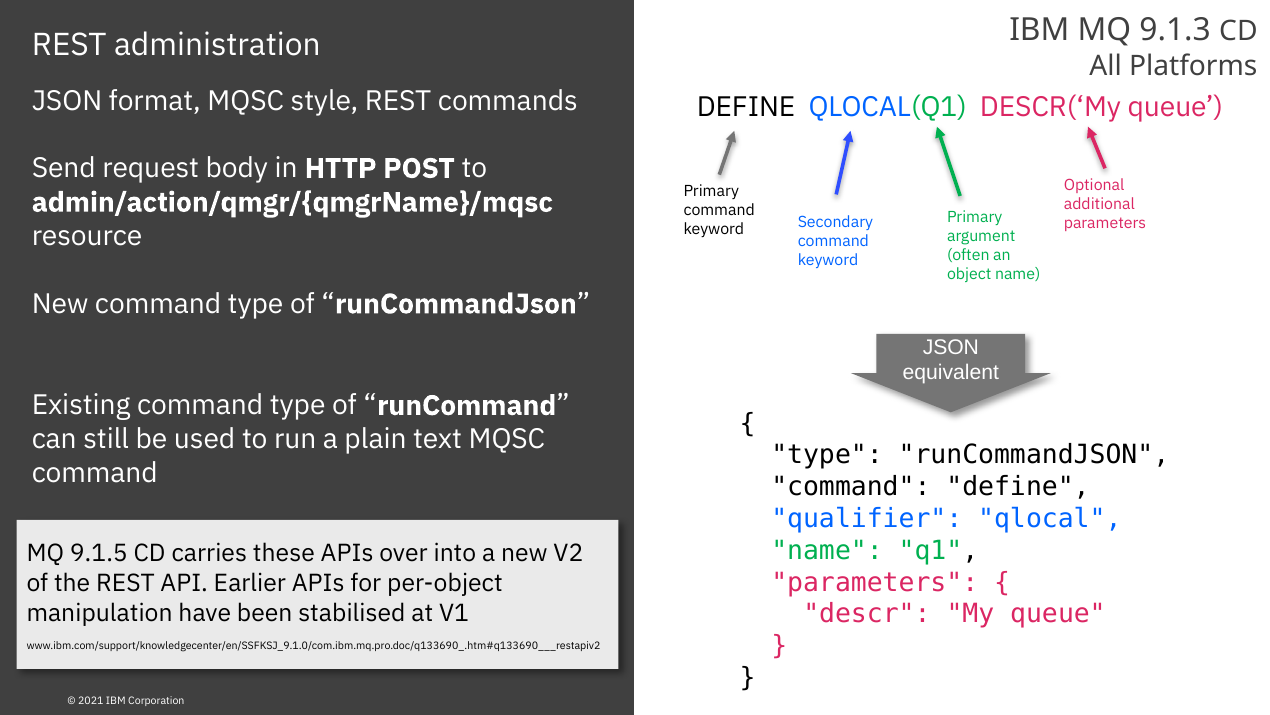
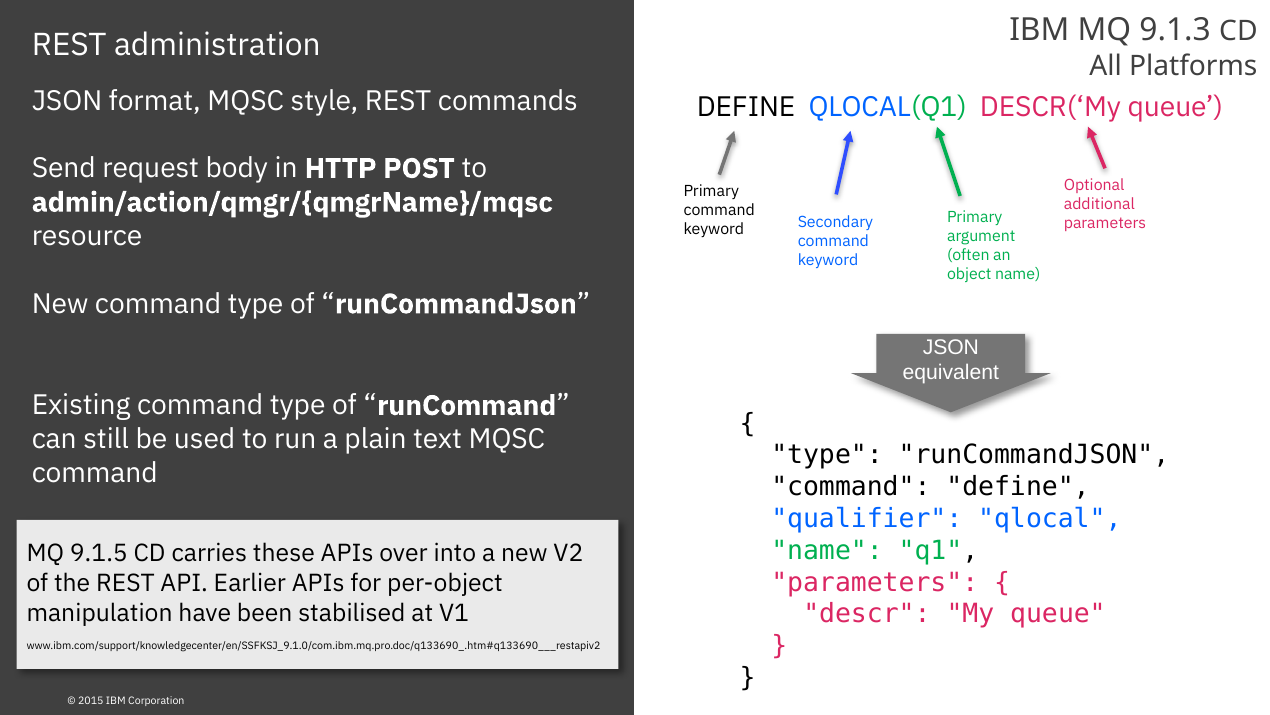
2021: 2021 -> 2015
